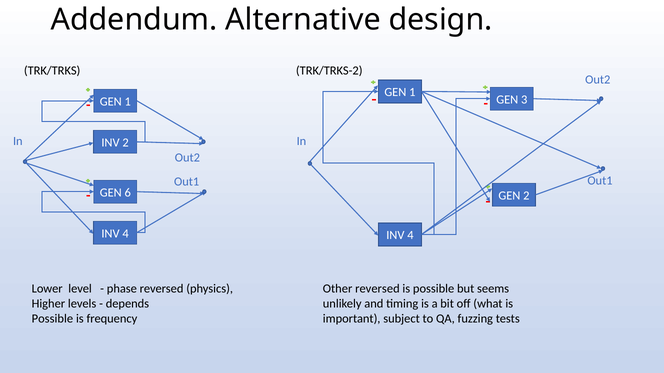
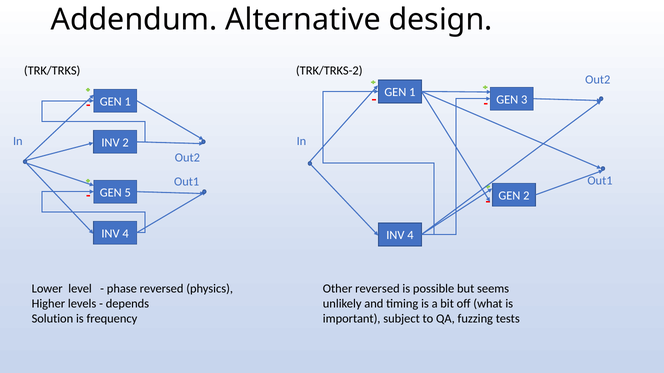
6: 6 -> 5
Possible at (52, 319): Possible -> Solution
